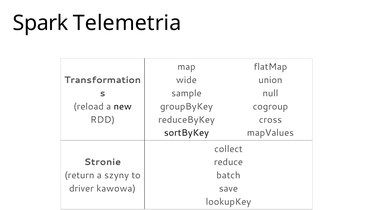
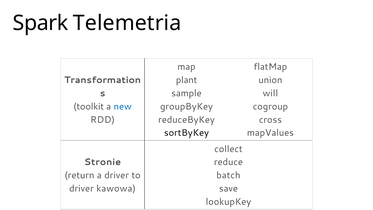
wide: wide -> plant
null: null -> will
reload: reload -> toolkit
new colour: black -> blue
a szyny: szyny -> driver
